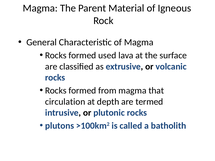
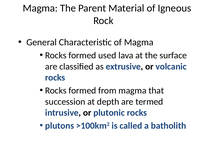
circulation: circulation -> succession
